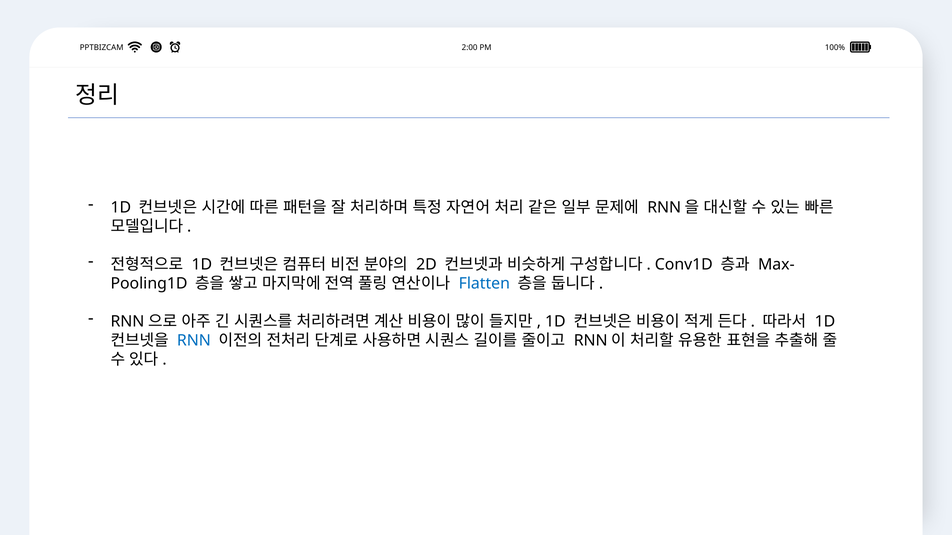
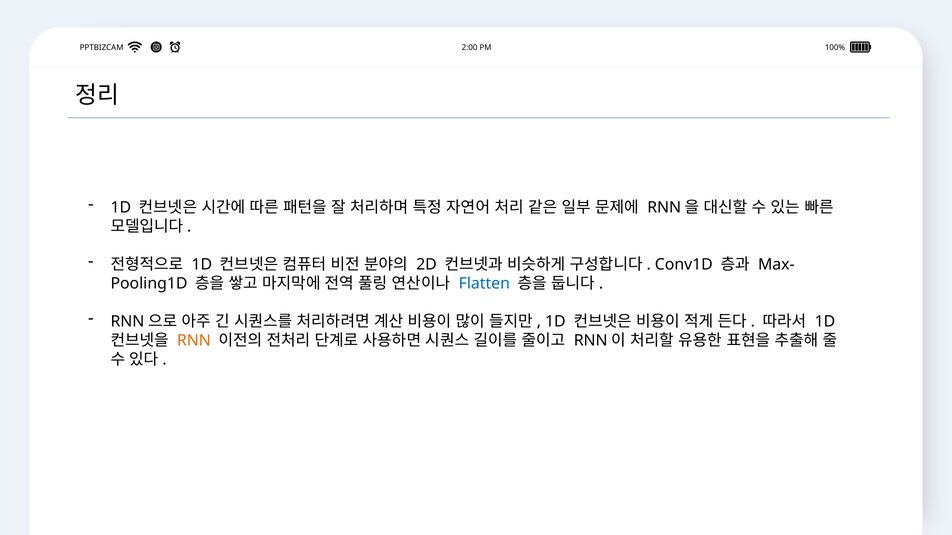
RNN colour: blue -> orange
